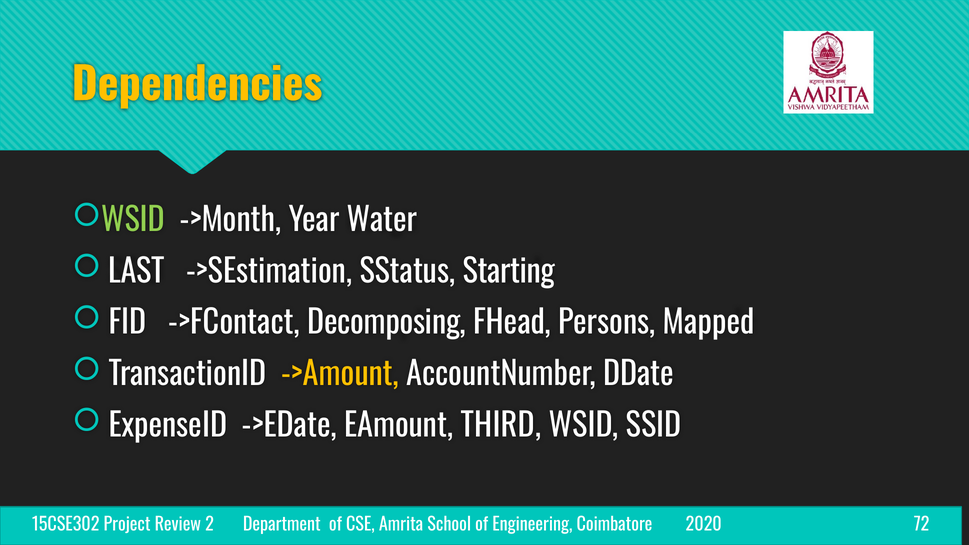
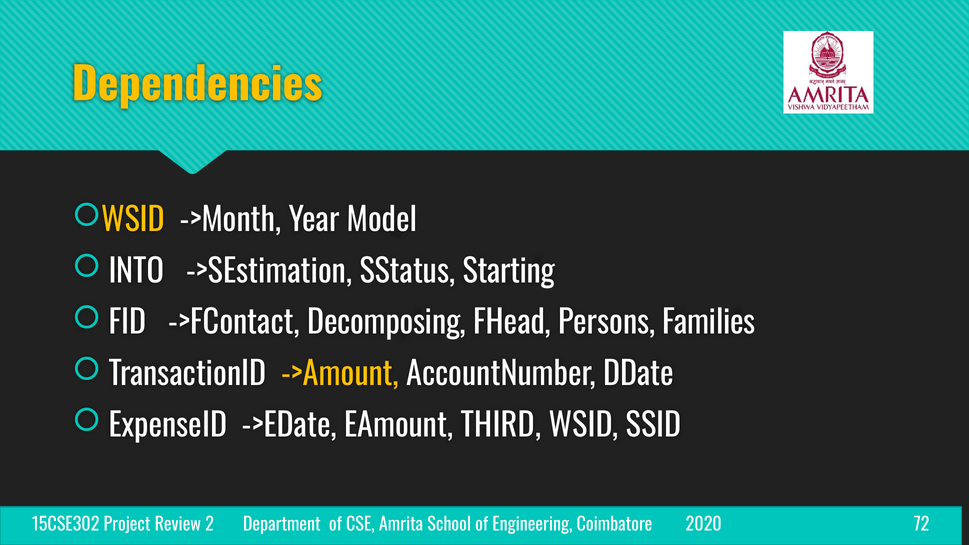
WSID at (133, 221) colour: light green -> yellow
Water: Water -> Model
LAST: LAST -> INTO
Mapped: Mapped -> Families
